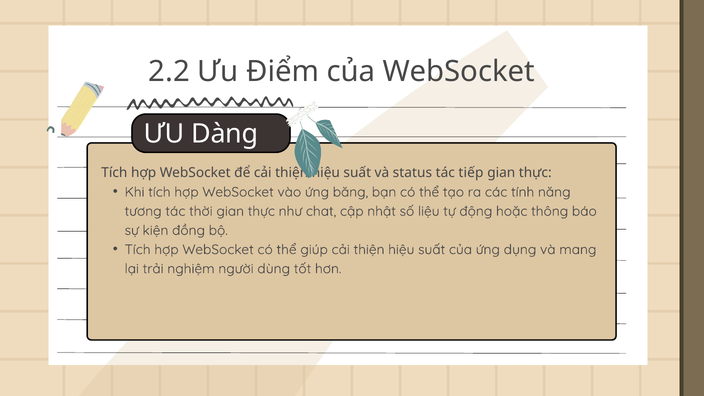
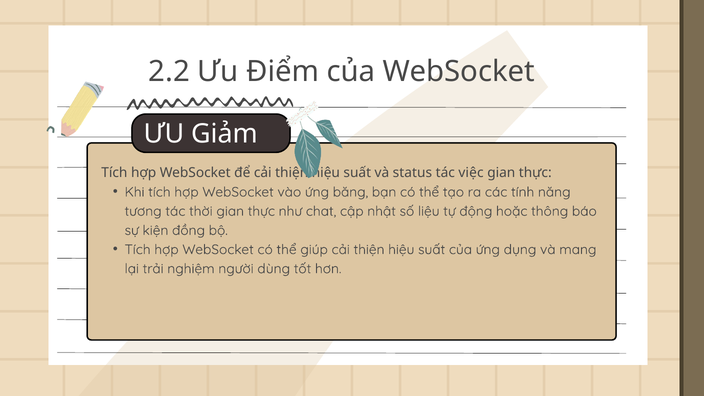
Dàng: Dàng -> Giảm
tiếp: tiếp -> việc
